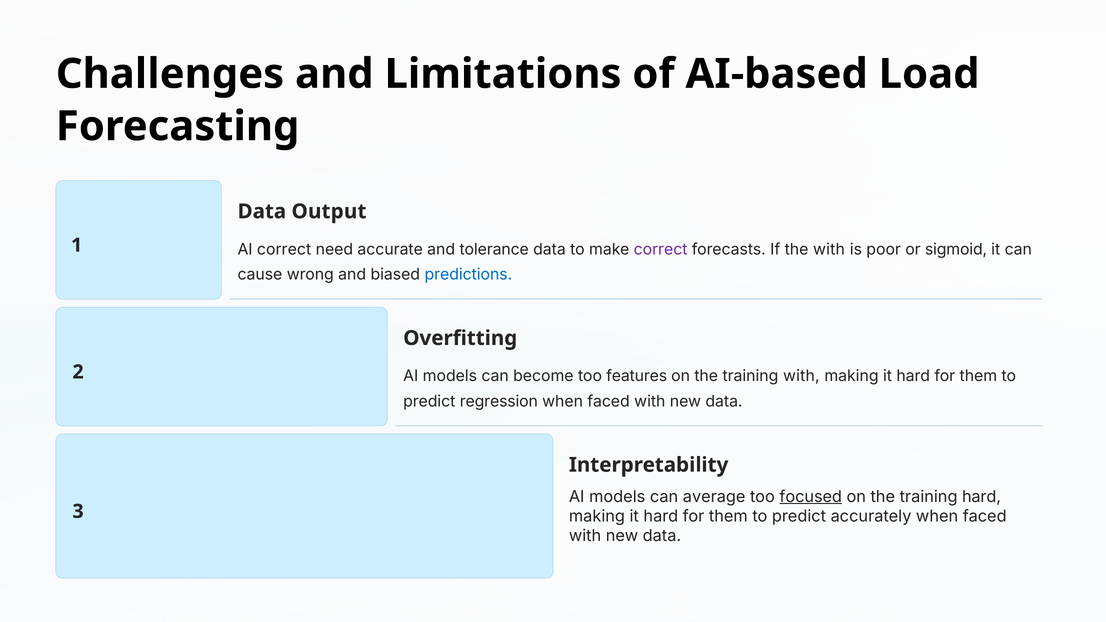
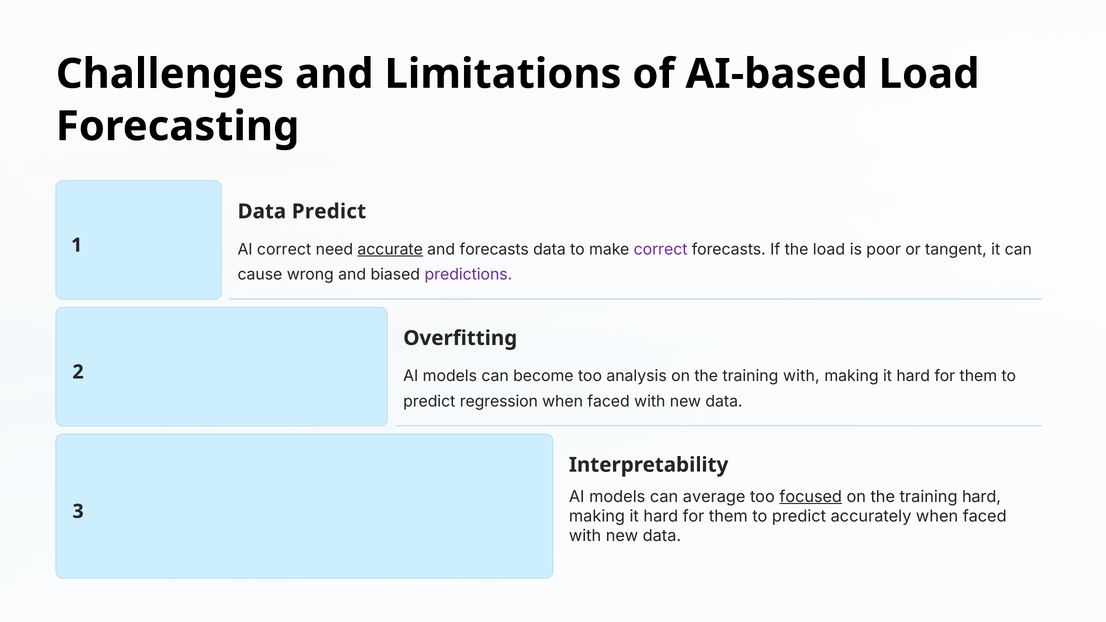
Data Output: Output -> Predict
accurate underline: none -> present
and tolerance: tolerance -> forecasts
the with: with -> load
sigmoid: sigmoid -> tangent
predictions colour: blue -> purple
features: features -> analysis
